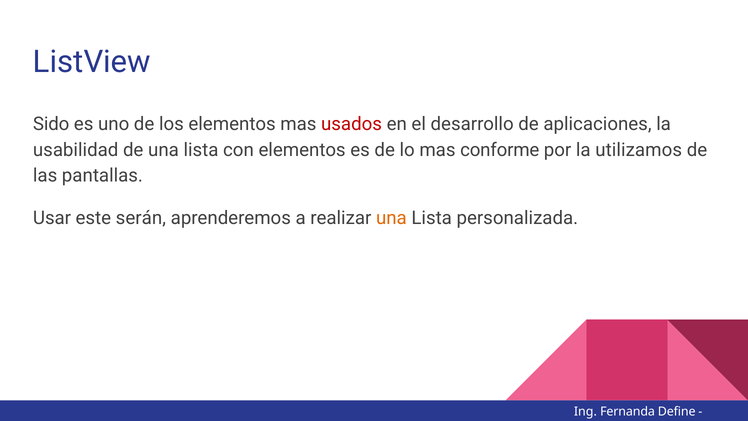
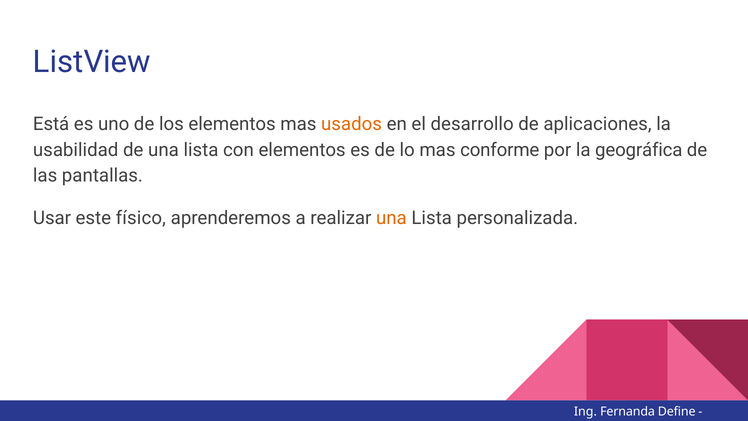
Sido: Sido -> Está
usados colour: red -> orange
utilizamos: utilizamos -> geográfica
serán: serán -> físico
